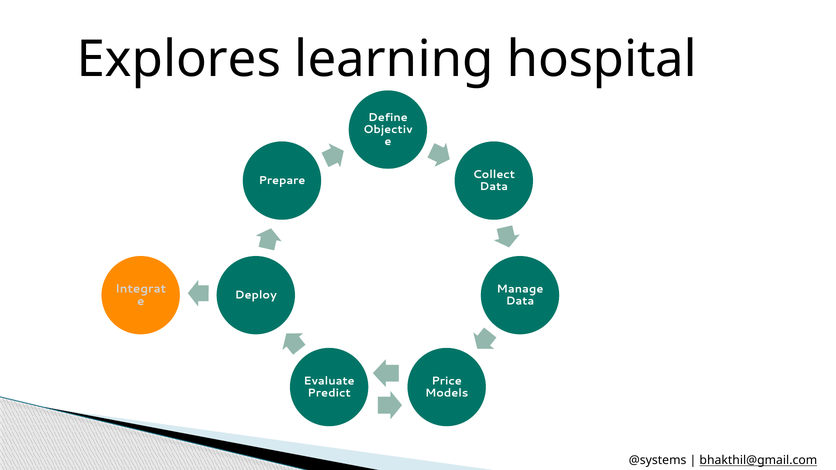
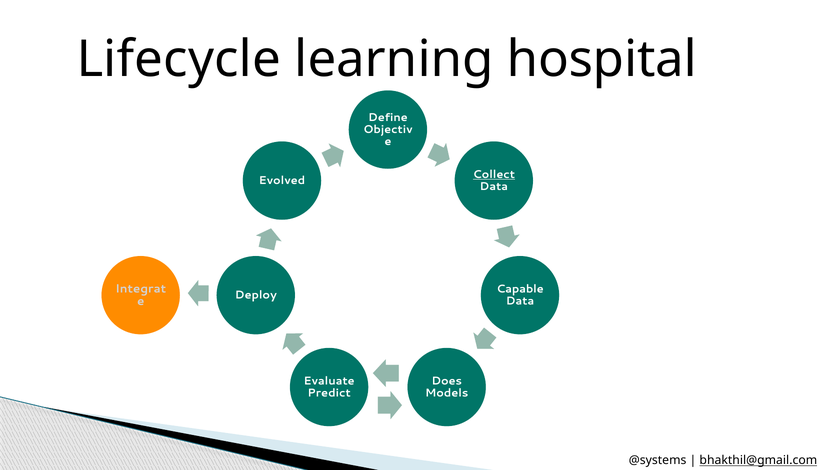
Explores: Explores -> Lifecycle
Collect underline: none -> present
Prepare: Prepare -> Evolved
Manage: Manage -> Capable
Price: Price -> Does
